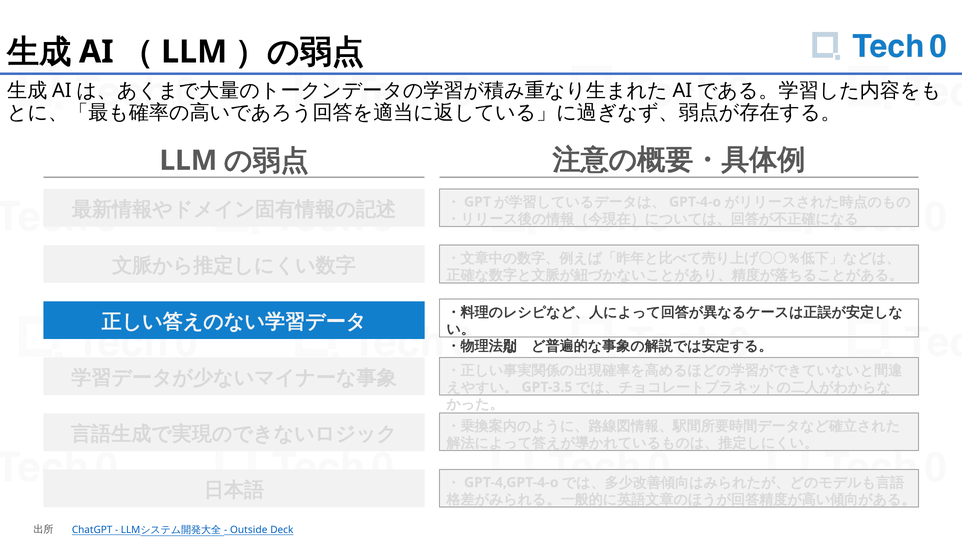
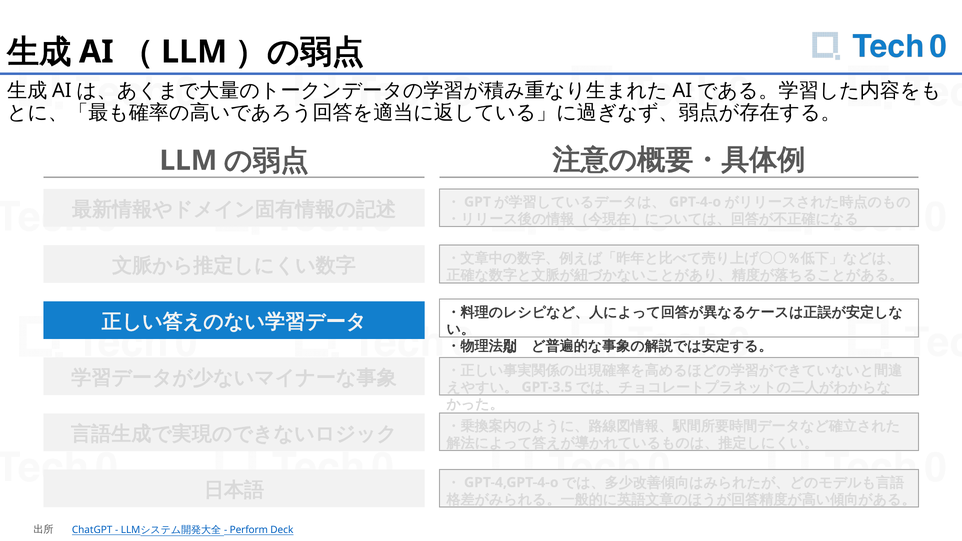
Outside: Outside -> Perform
